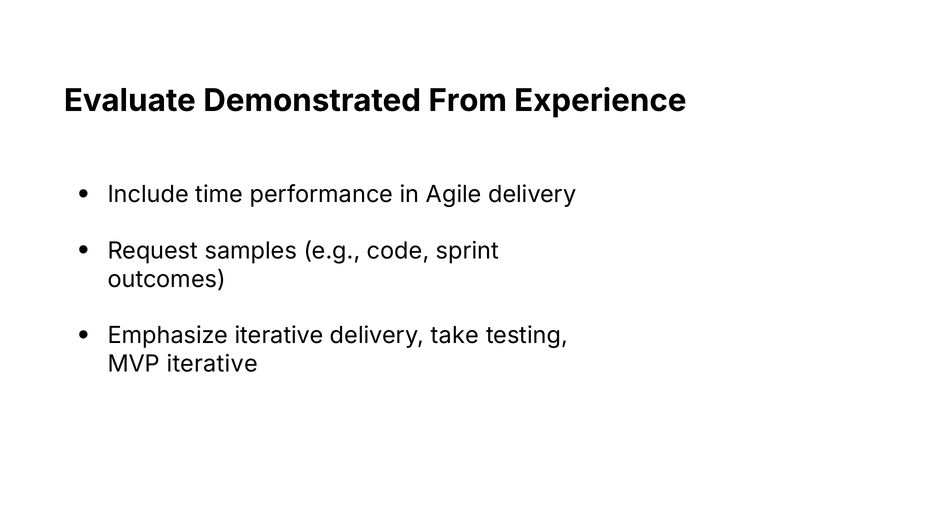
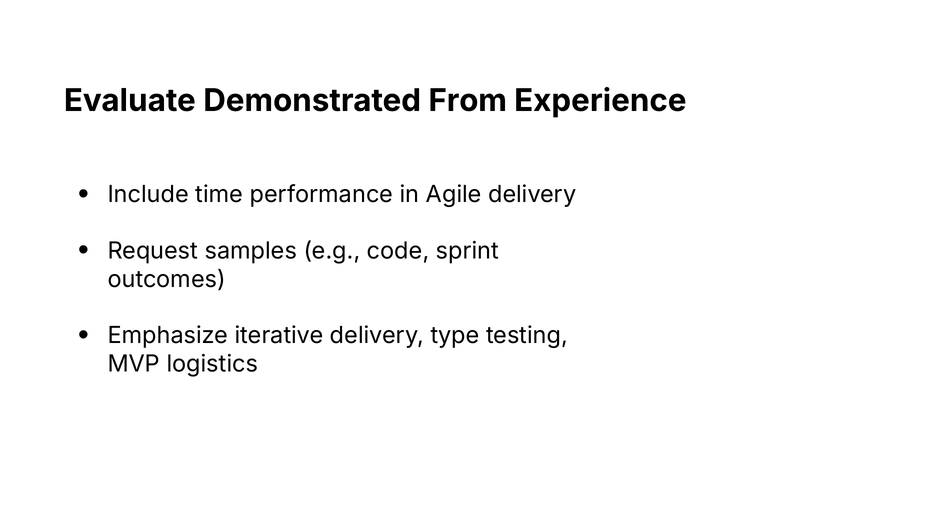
take: take -> type
MVP iterative: iterative -> logistics
